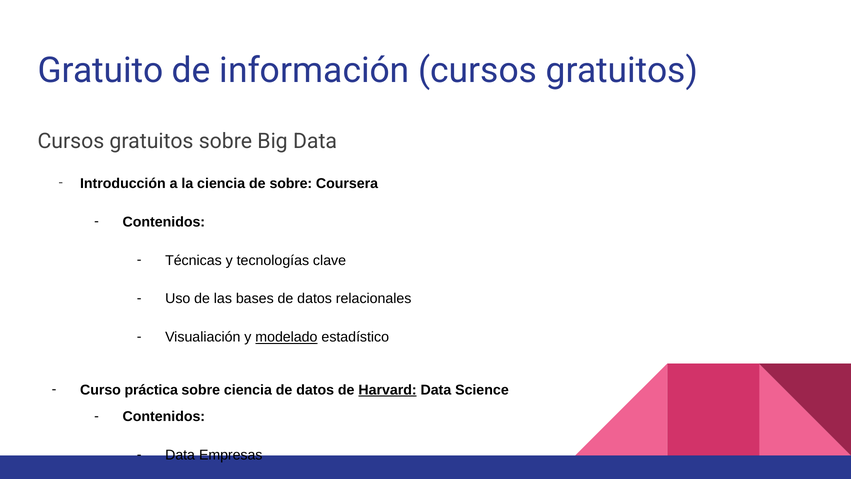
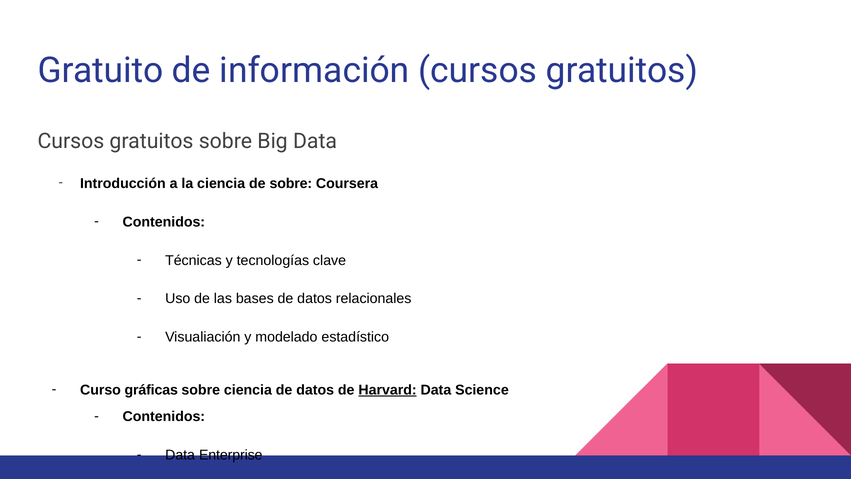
modelado underline: present -> none
práctica: práctica -> gráficas
Empresas: Empresas -> Enterprise
